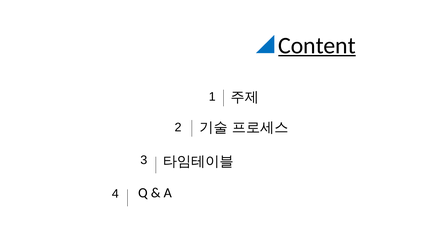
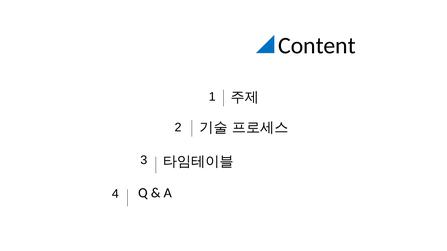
Content underline: present -> none
